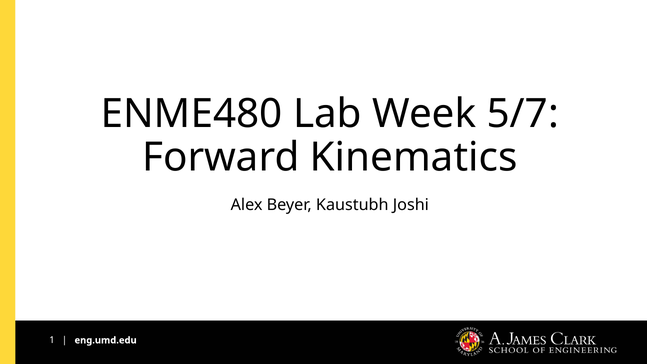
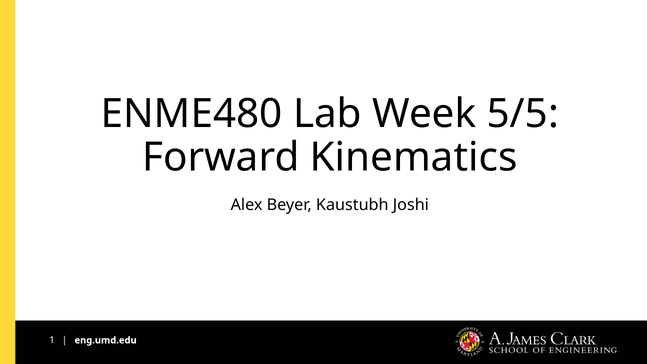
5/7: 5/7 -> 5/5
